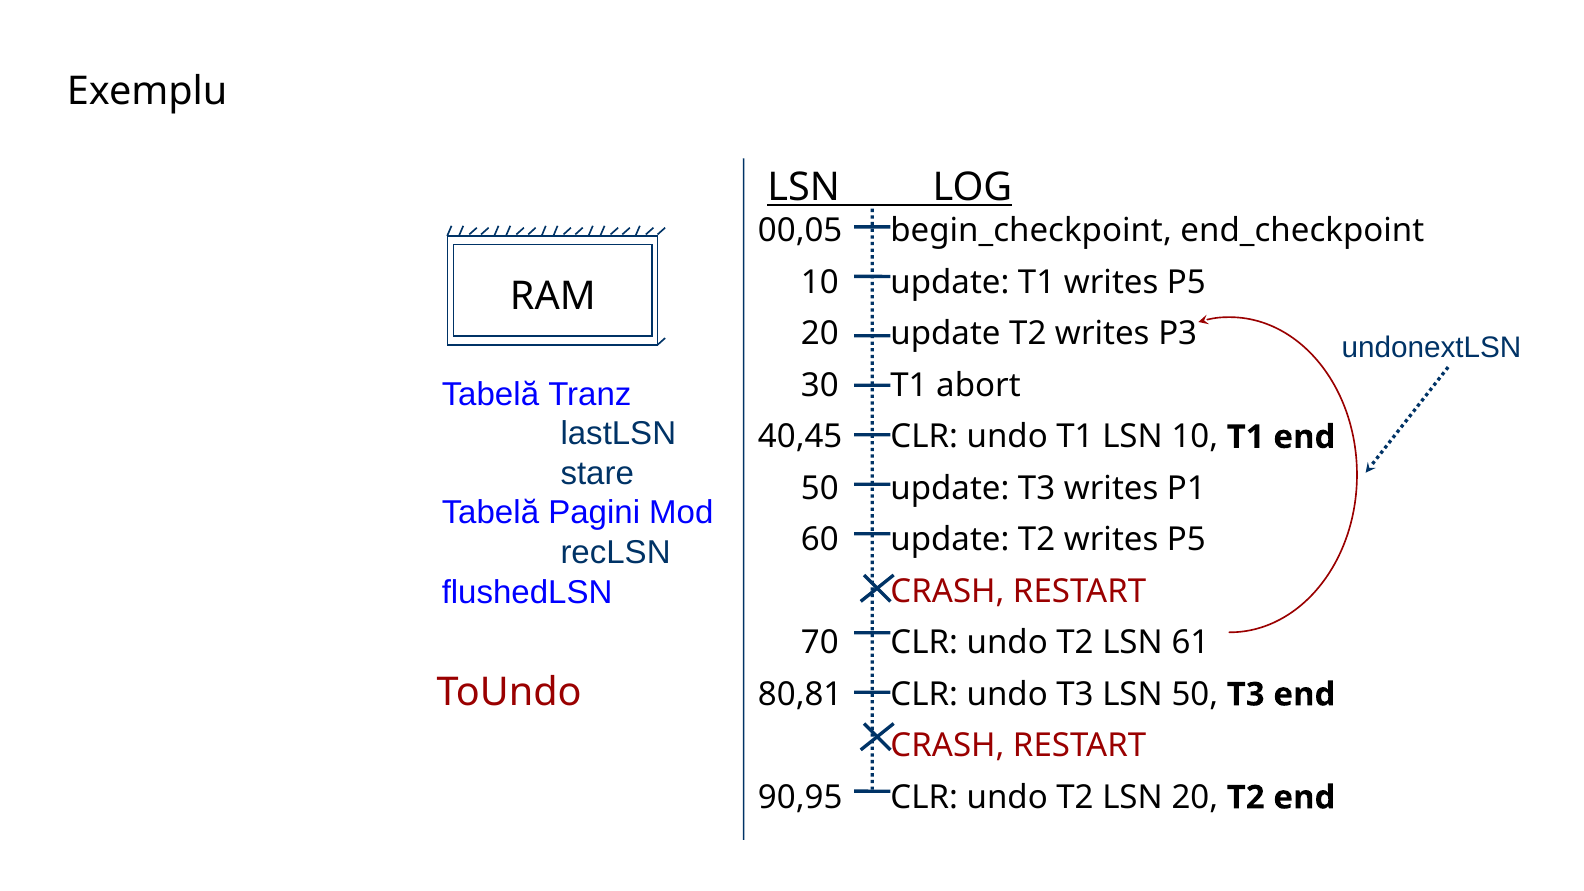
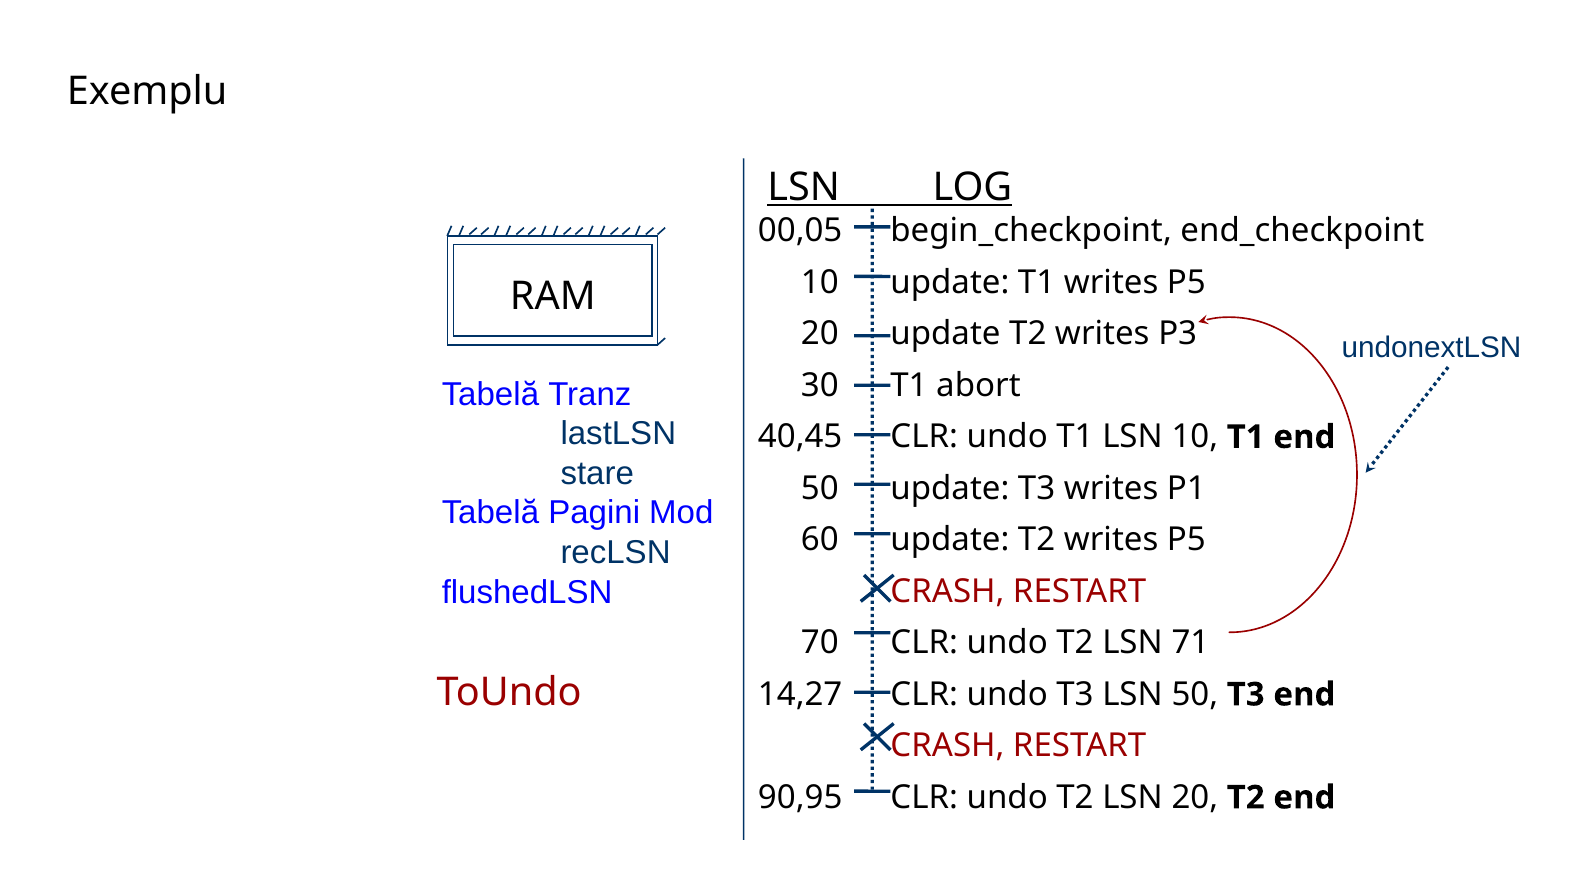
61: 61 -> 71
80,81: 80,81 -> 14,27
